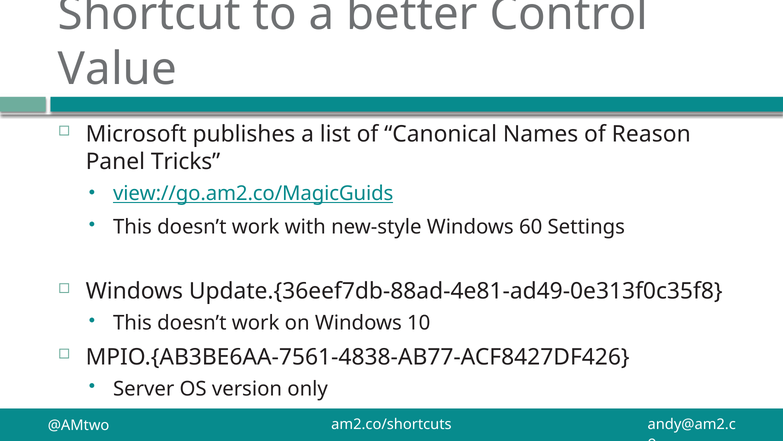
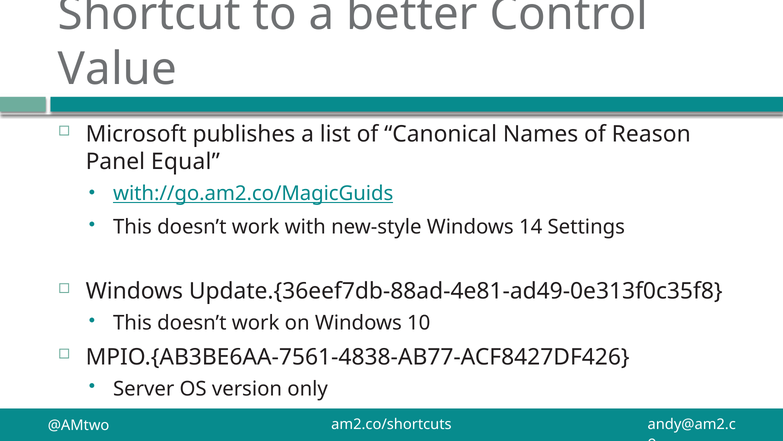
Tricks: Tricks -> Equal
view://go.am2.co/MagicGuids: view://go.am2.co/MagicGuids -> with://go.am2.co/MagicGuids
60: 60 -> 14
